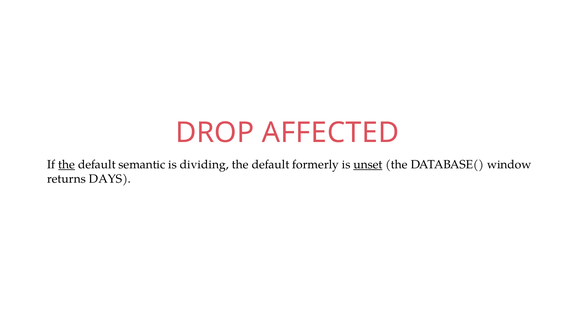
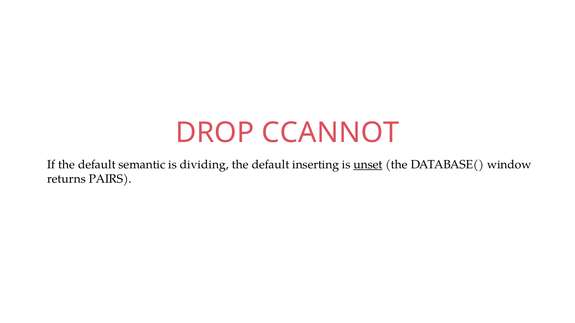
AFFECTED: AFFECTED -> CCANNOT
the at (67, 165) underline: present -> none
formerly: formerly -> inserting
DAYS: DAYS -> PAIRS
